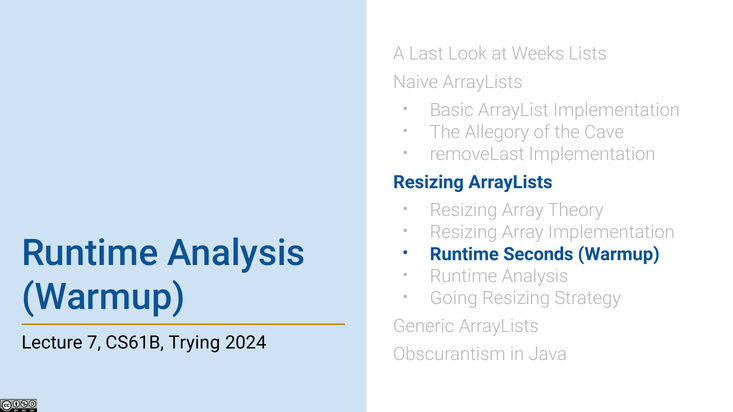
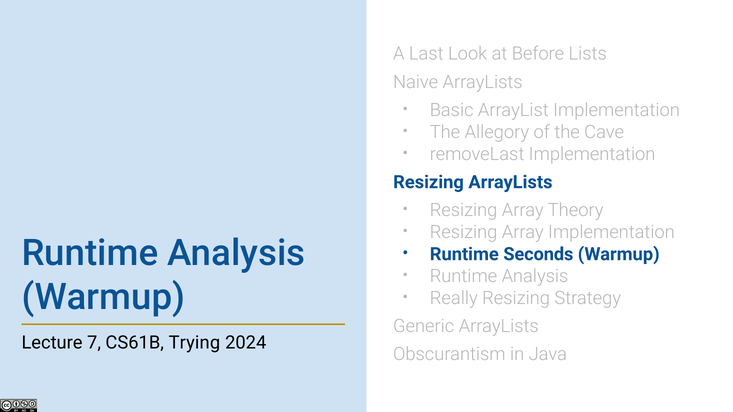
Weeks: Weeks -> Before
Going: Going -> Really
